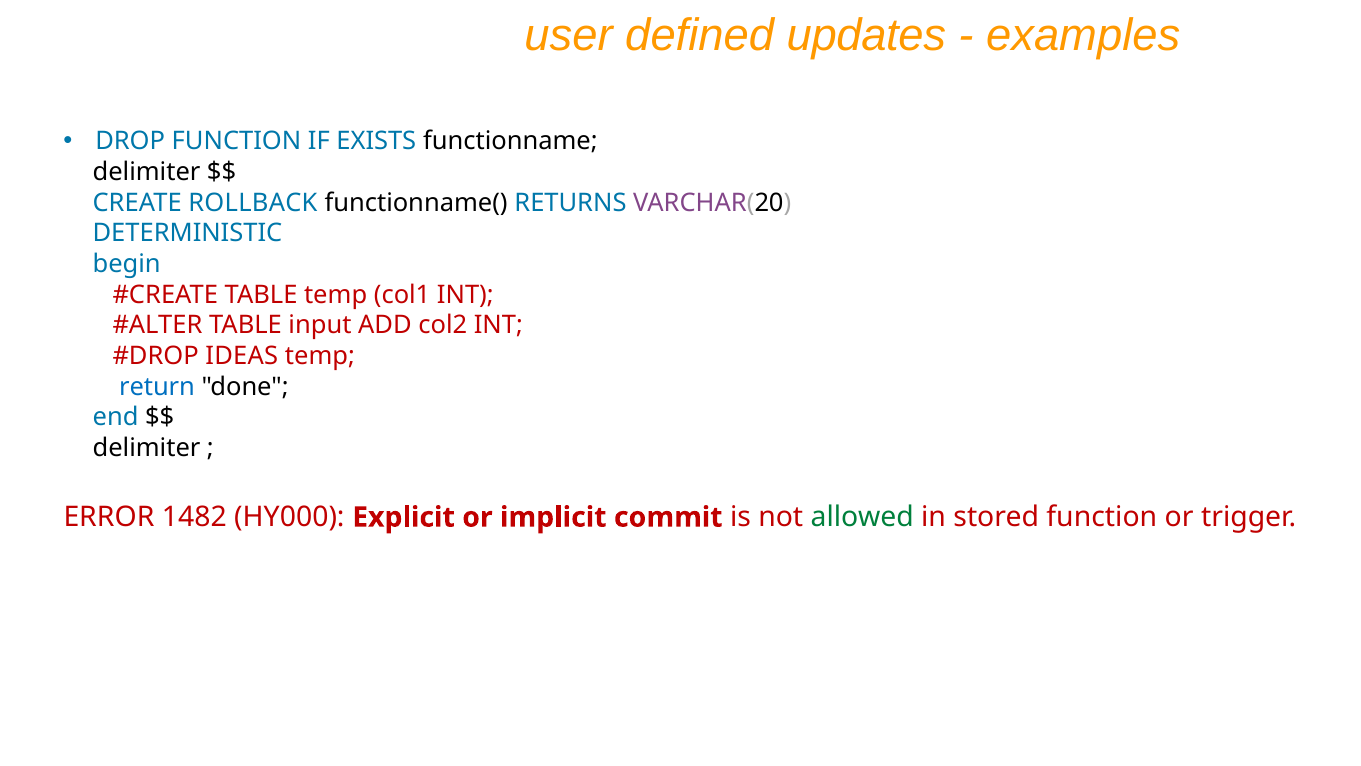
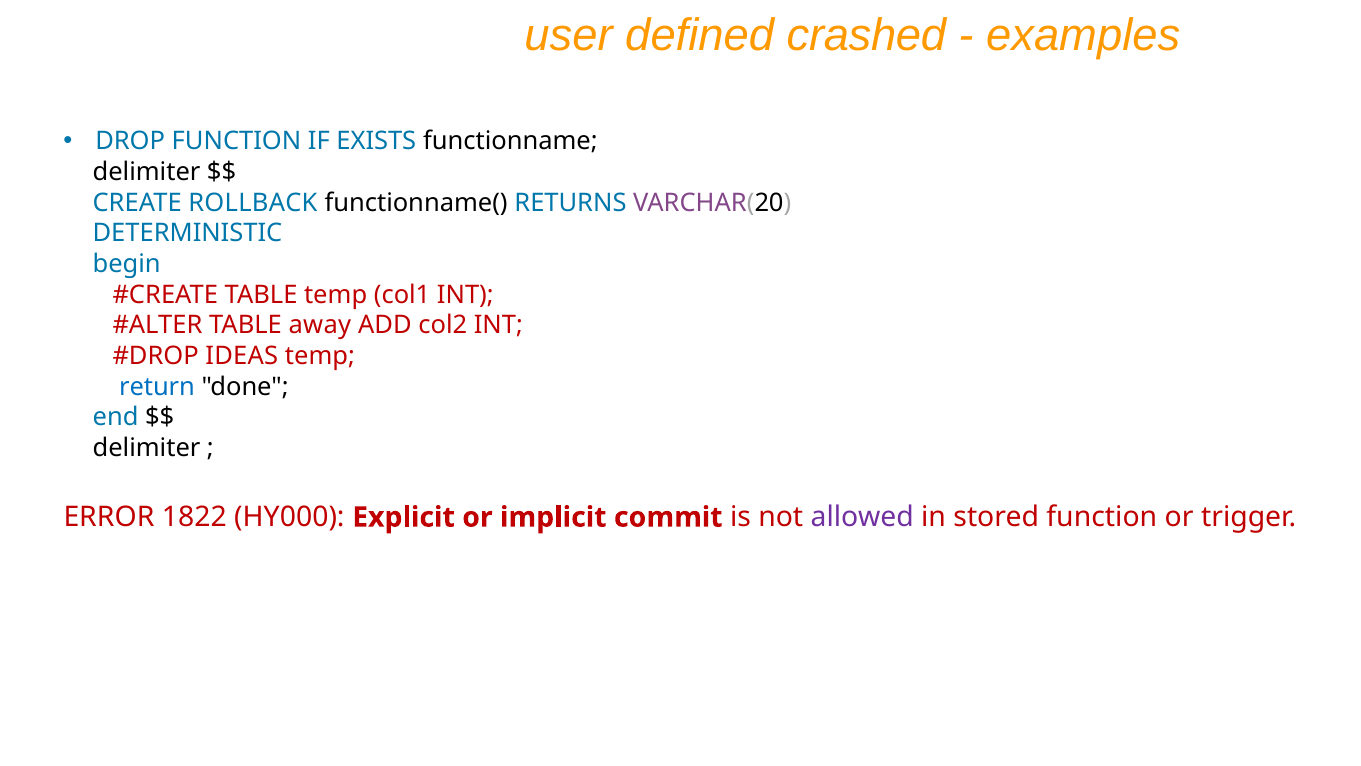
updates: updates -> crashed
input: input -> away
1482: 1482 -> 1822
allowed colour: green -> purple
